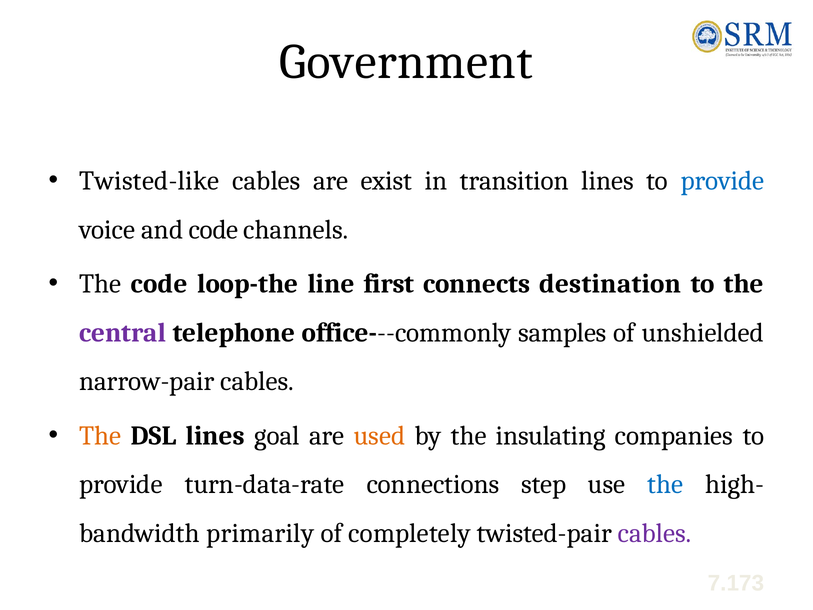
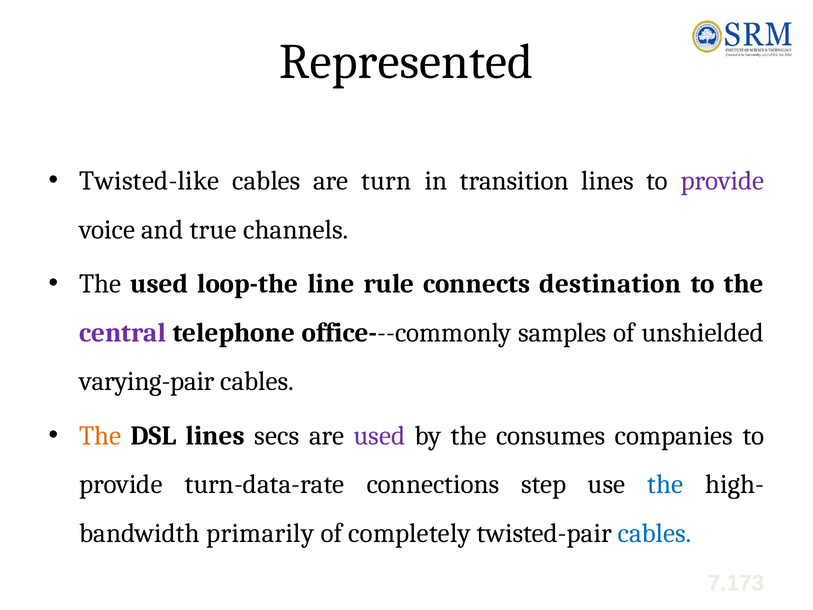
Government: Government -> Represented
exist: exist -> turn
provide at (722, 181) colour: blue -> purple
and code: code -> true
The code: code -> used
first: first -> rule
narrow-pair: narrow-pair -> varying-pair
goal: goal -> secs
used at (379, 435) colour: orange -> purple
insulating: insulating -> consumes
cables at (655, 533) colour: purple -> blue
